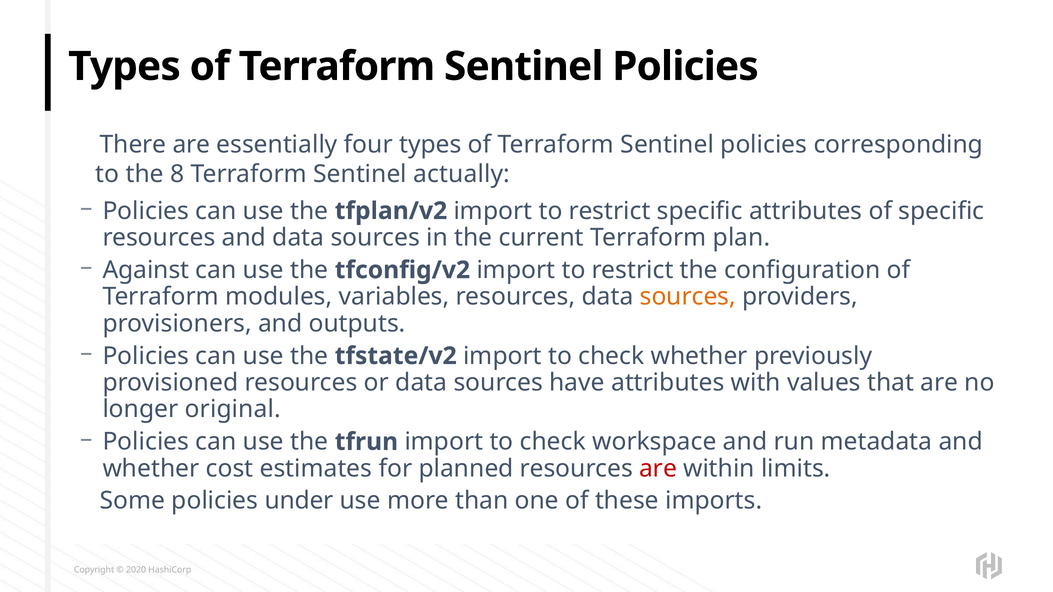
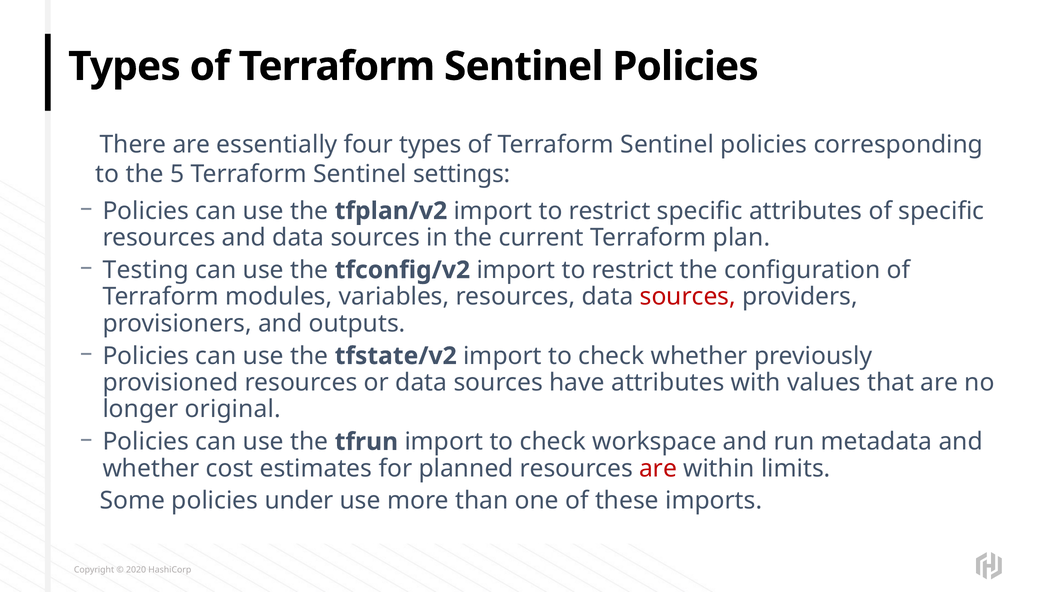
8: 8 -> 5
actually: actually -> settings
Against: Against -> Testing
sources at (688, 297) colour: orange -> red
